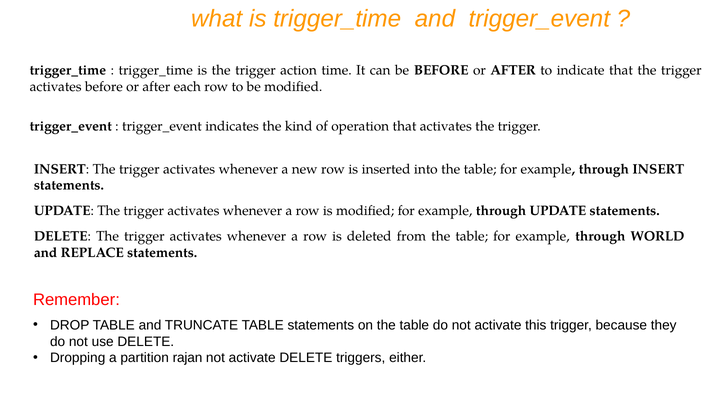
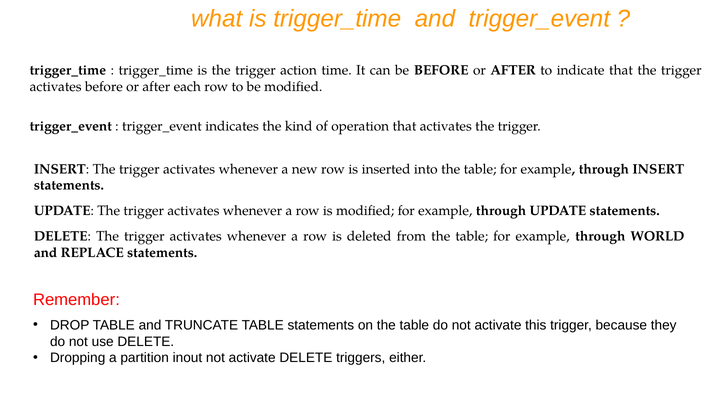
rajan: rajan -> inout
